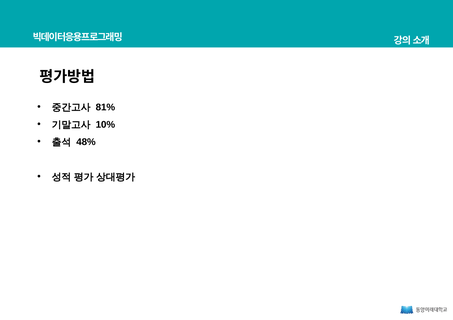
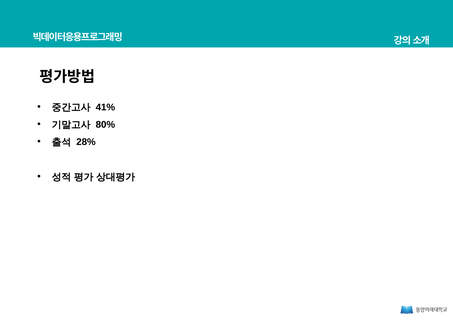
81%: 81% -> 41%
10%: 10% -> 80%
48%: 48% -> 28%
